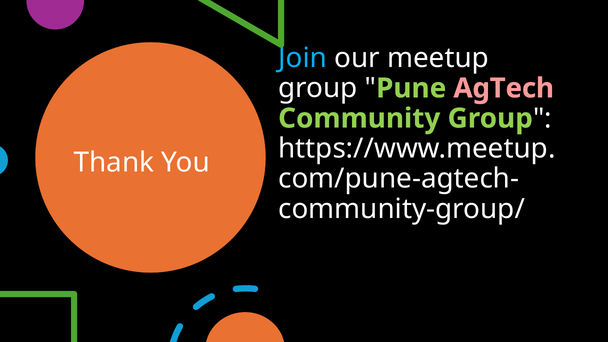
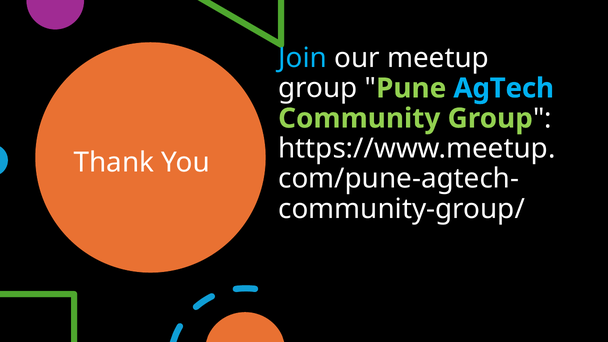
AgTech colour: pink -> light blue
